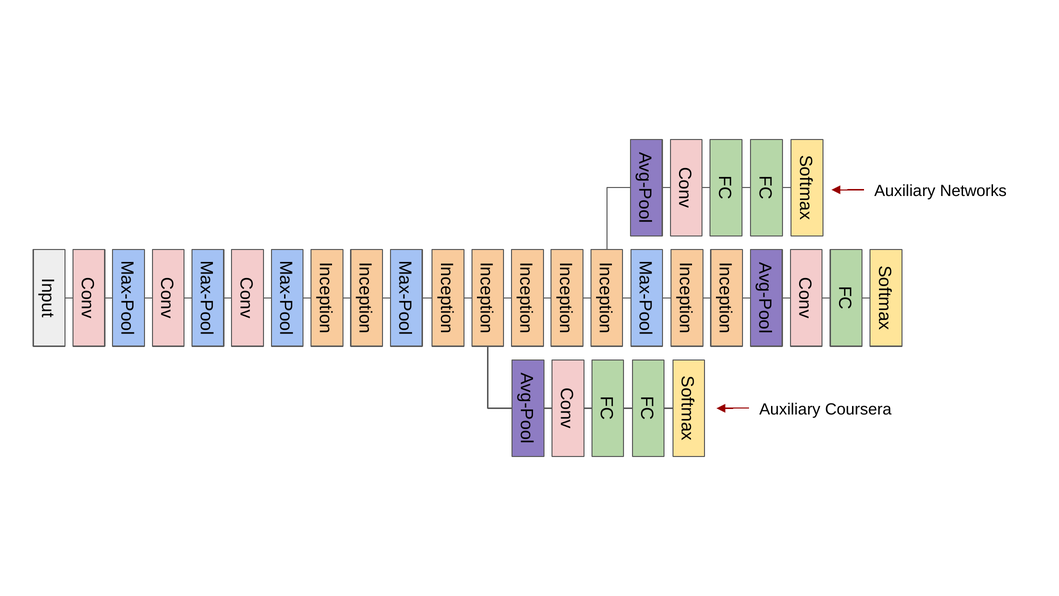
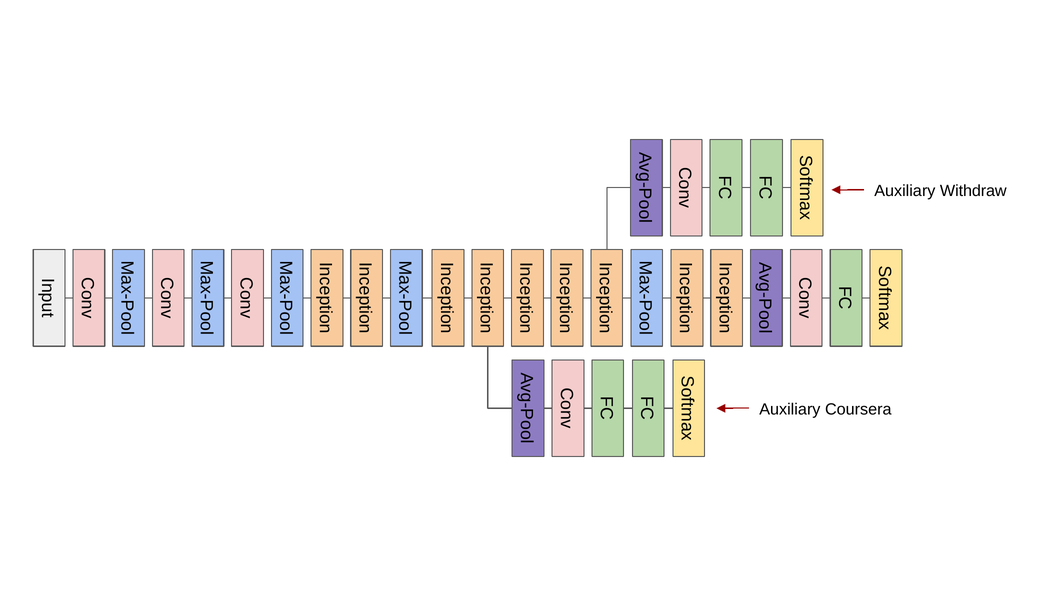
Networks: Networks -> Withdraw
